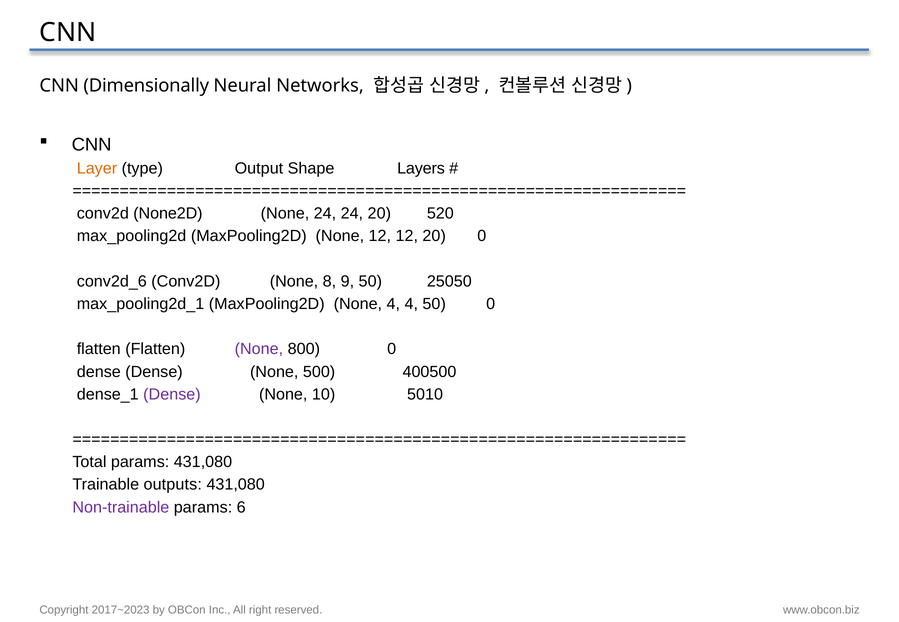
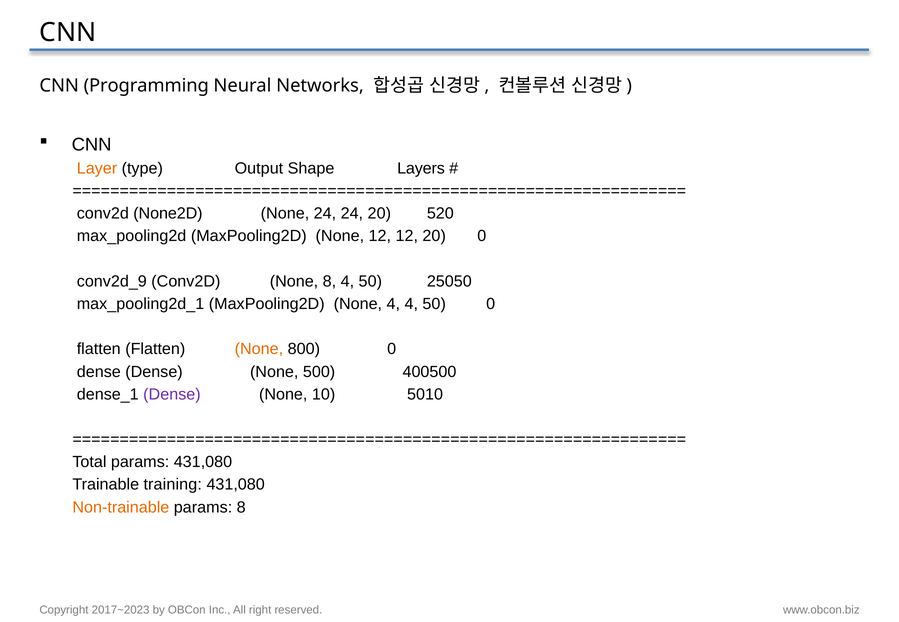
Dimensionally: Dimensionally -> Programming
conv2d_6: conv2d_6 -> conv2d_9
8 9: 9 -> 4
None at (259, 349) colour: purple -> orange
outputs: outputs -> training
Non-trainable colour: purple -> orange
params 6: 6 -> 8
